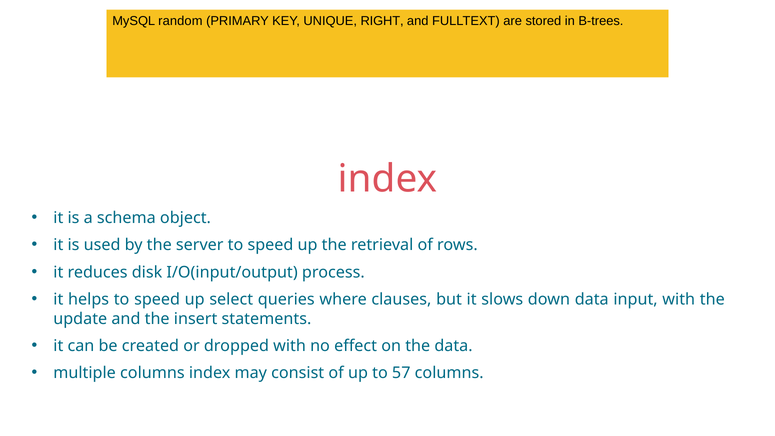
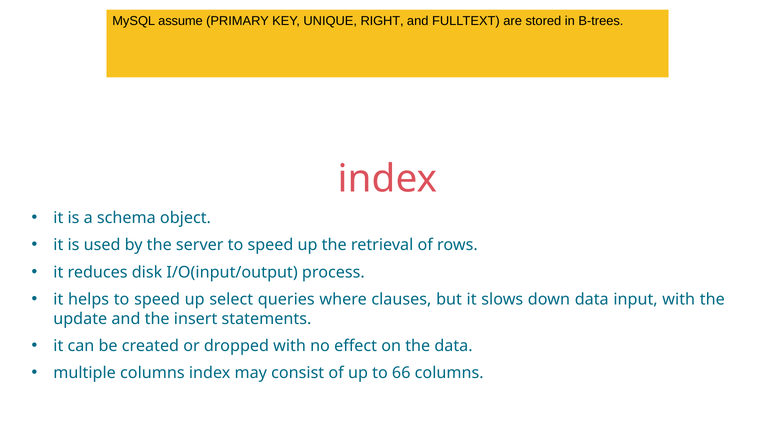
random: random -> assume
57: 57 -> 66
